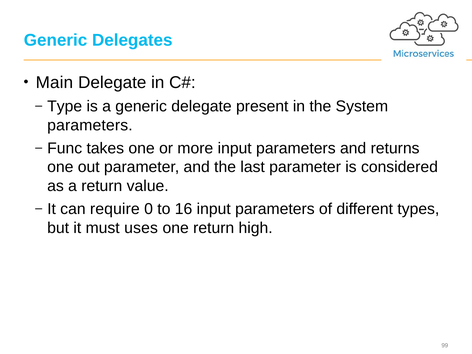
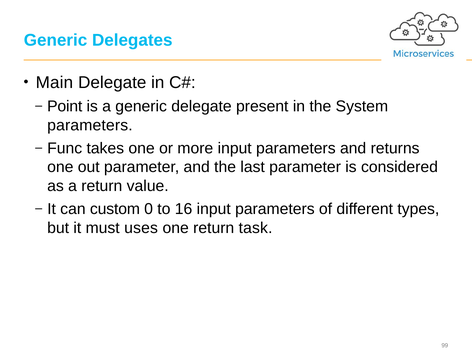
Type: Type -> Point
require: require -> custom
high: high -> task
